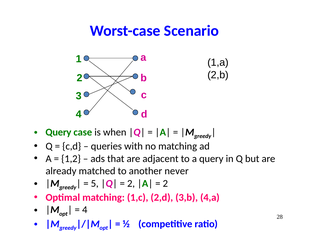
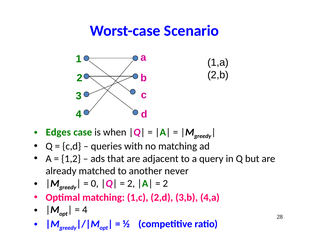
Query at (58, 132): Query -> Edges
5: 5 -> 0
